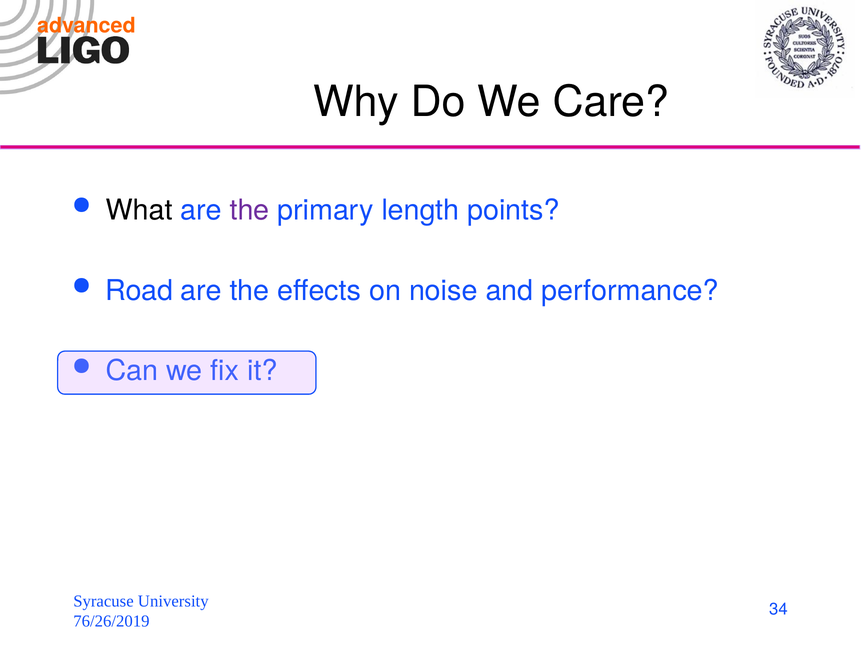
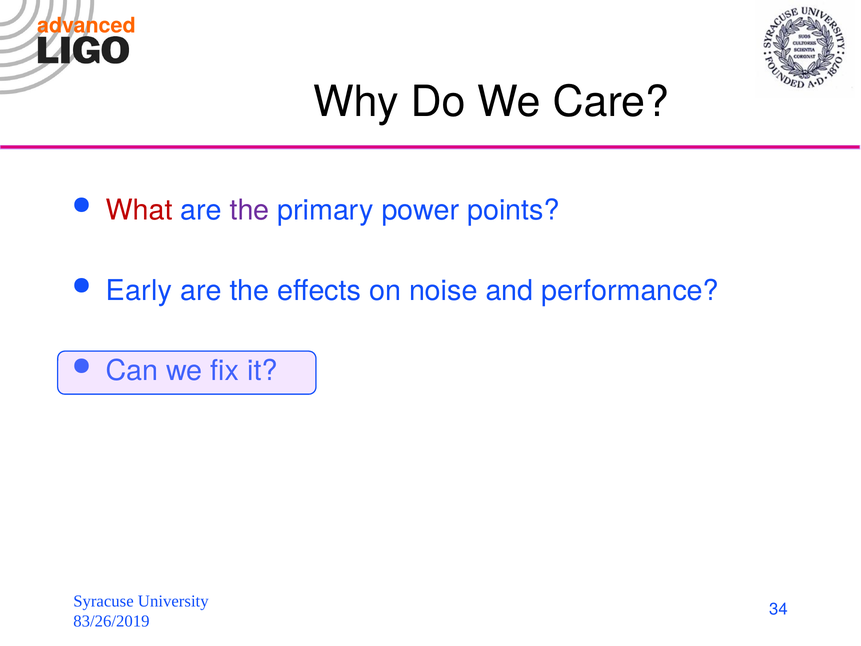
What colour: black -> red
length: length -> power
Road: Road -> Early
76/26/2019: 76/26/2019 -> 83/26/2019
